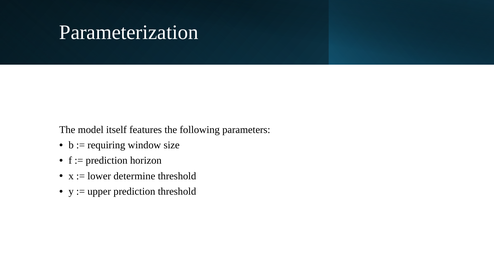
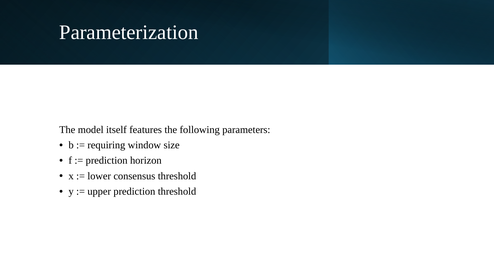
determine: determine -> consensus
